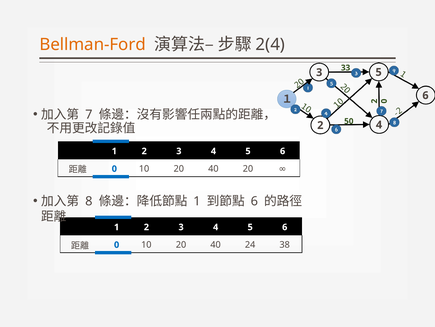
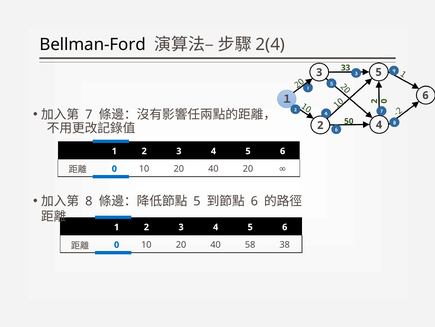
Bellman-Ford colour: orange -> black
1 at (197, 201): 1 -> 5
24: 24 -> 58
